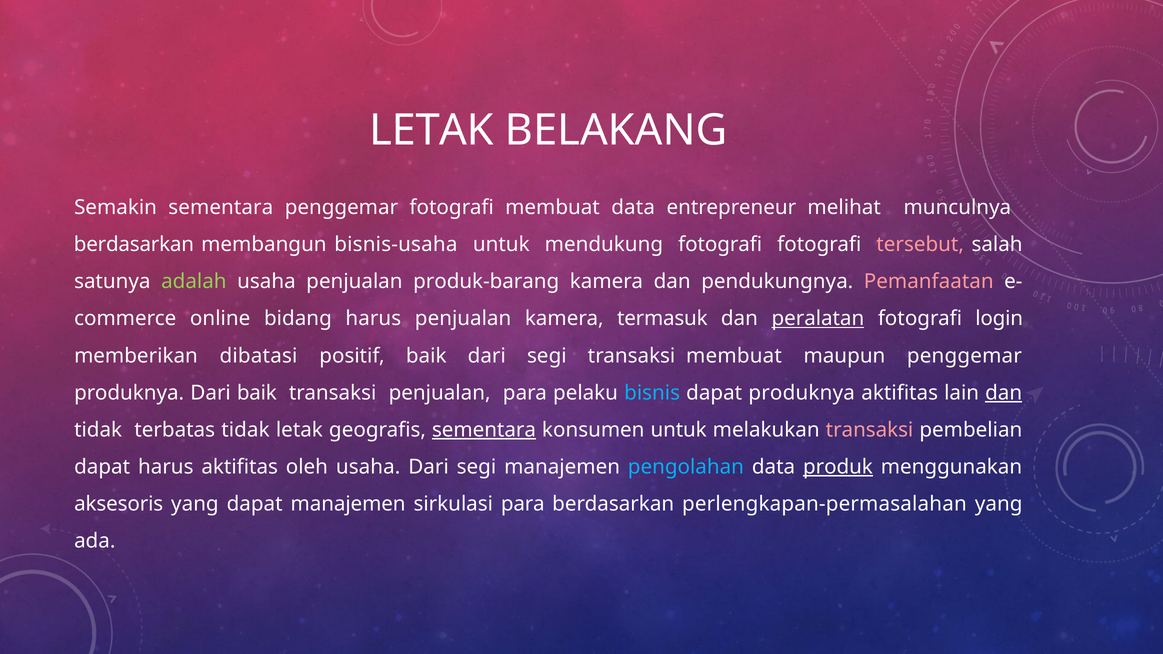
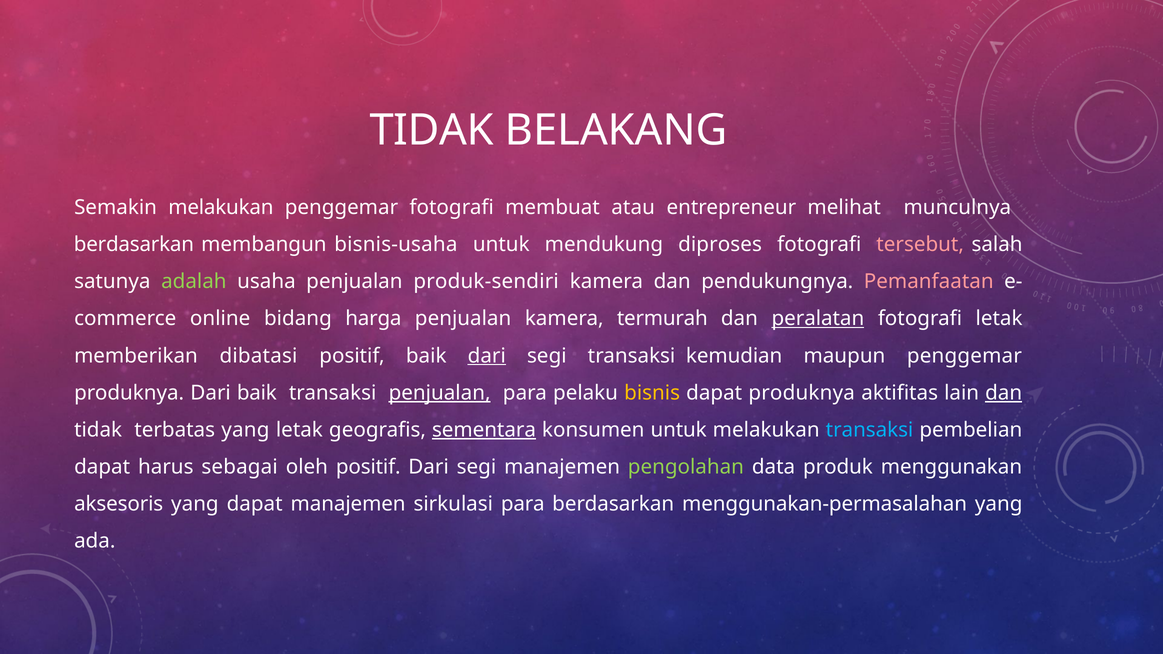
LETAK at (432, 131): LETAK -> TIDAK
Semakin sementara: sementara -> melakukan
membuat data: data -> atau
mendukung fotografi: fotografi -> diproses
produk-barang: produk-barang -> produk-sendiri
bidang harus: harus -> harga
termasuk: termasuk -> termurah
fotografi login: login -> letak
dari at (487, 356) underline: none -> present
transaksi membuat: membuat -> kemudian
penjualan at (440, 393) underline: none -> present
bisnis colour: light blue -> yellow
terbatas tidak: tidak -> yang
transaksi at (870, 430) colour: pink -> light blue
harus aktifitas: aktifitas -> sebagai
oleh usaha: usaha -> positif
pengolahan colour: light blue -> light green
produk underline: present -> none
perlengkapan-permasalahan: perlengkapan-permasalahan -> menggunakan-permasalahan
